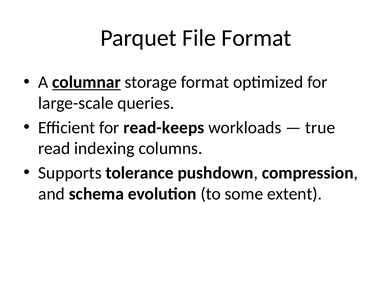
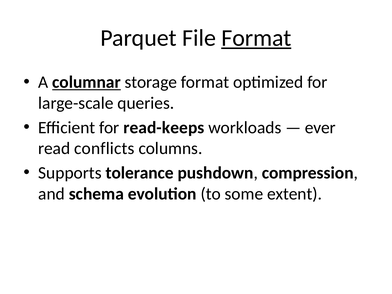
Format at (256, 38) underline: none -> present
true: true -> ever
indexing: indexing -> conflicts
